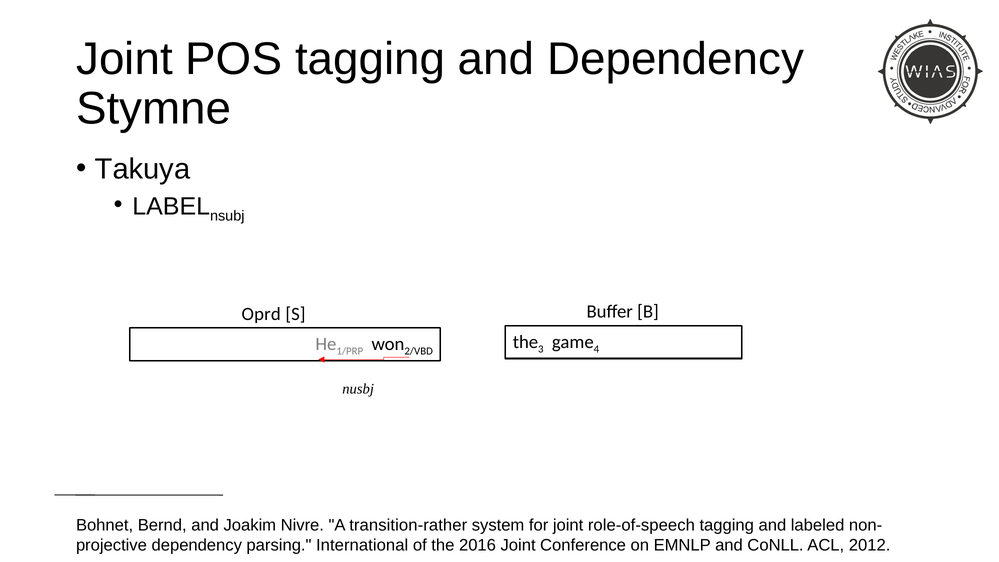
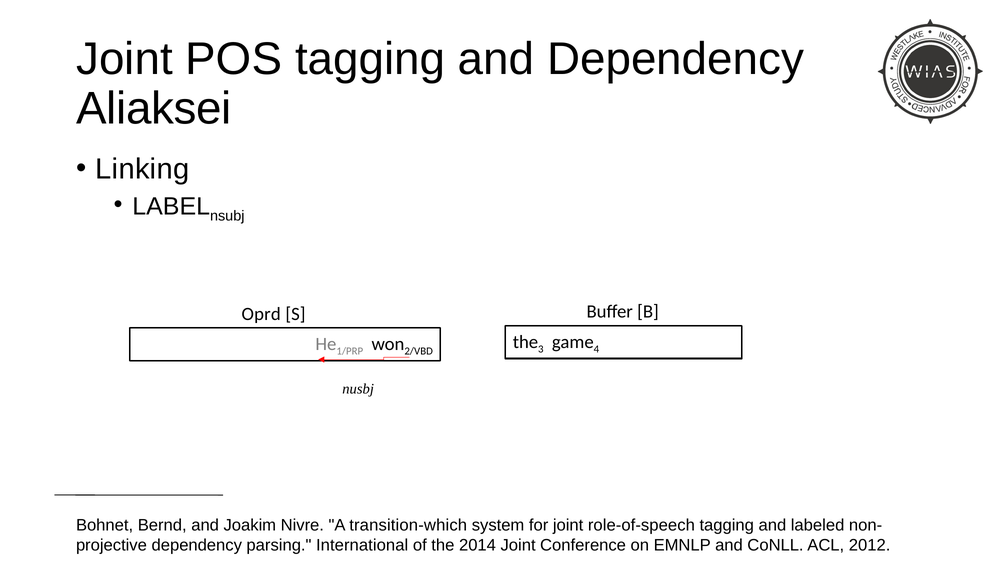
Stymne: Stymne -> Aliaksei
Takuya: Takuya -> Linking
transition-rather: transition-rather -> transition-which
2016: 2016 -> 2014
